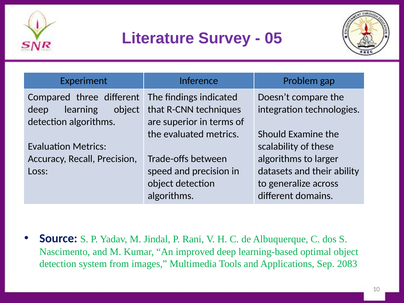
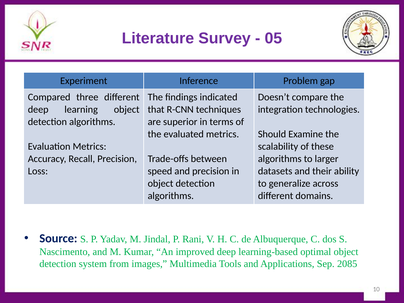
2083: 2083 -> 2085
